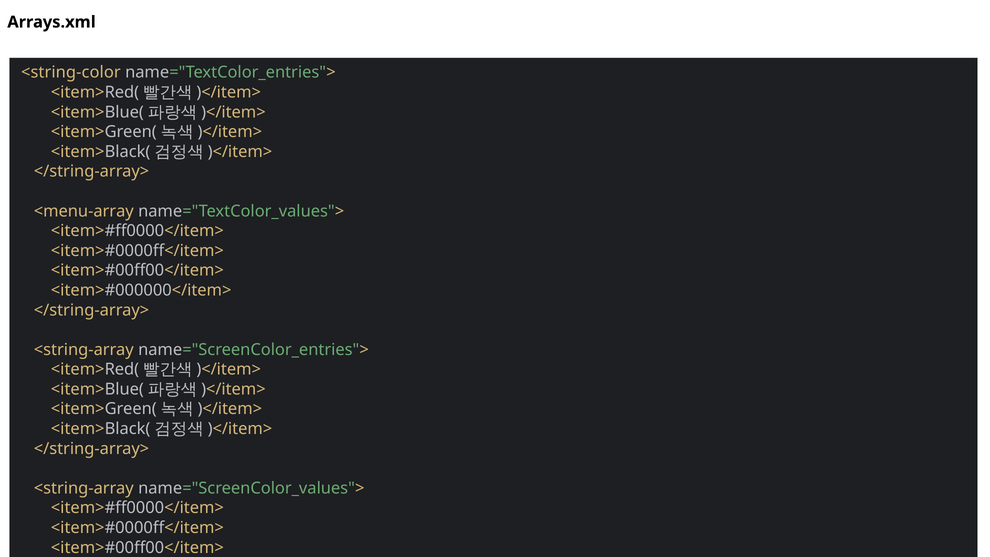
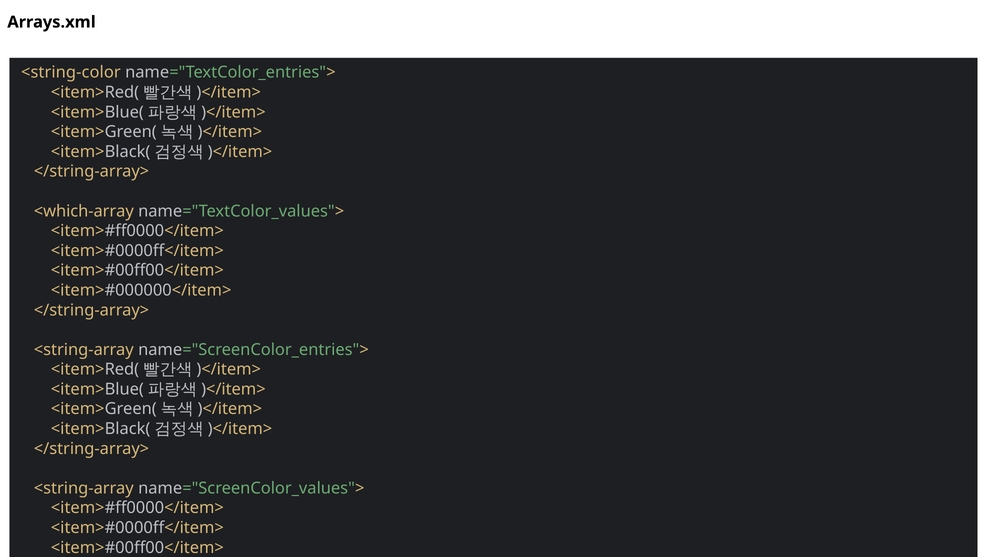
<menu-array: <menu-array -> <which-array
